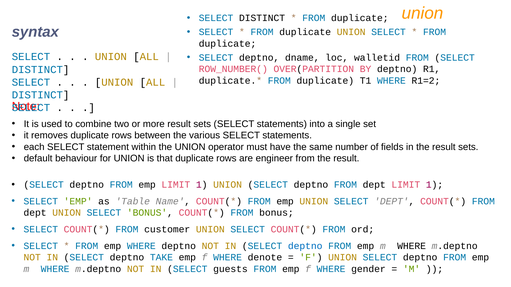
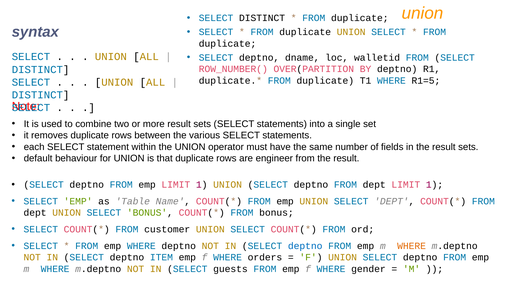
R1=2: R1=2 -> R1=5
WHERE at (412, 246) colour: black -> orange
TAKE: TAKE -> ITEM
denote: denote -> orders
